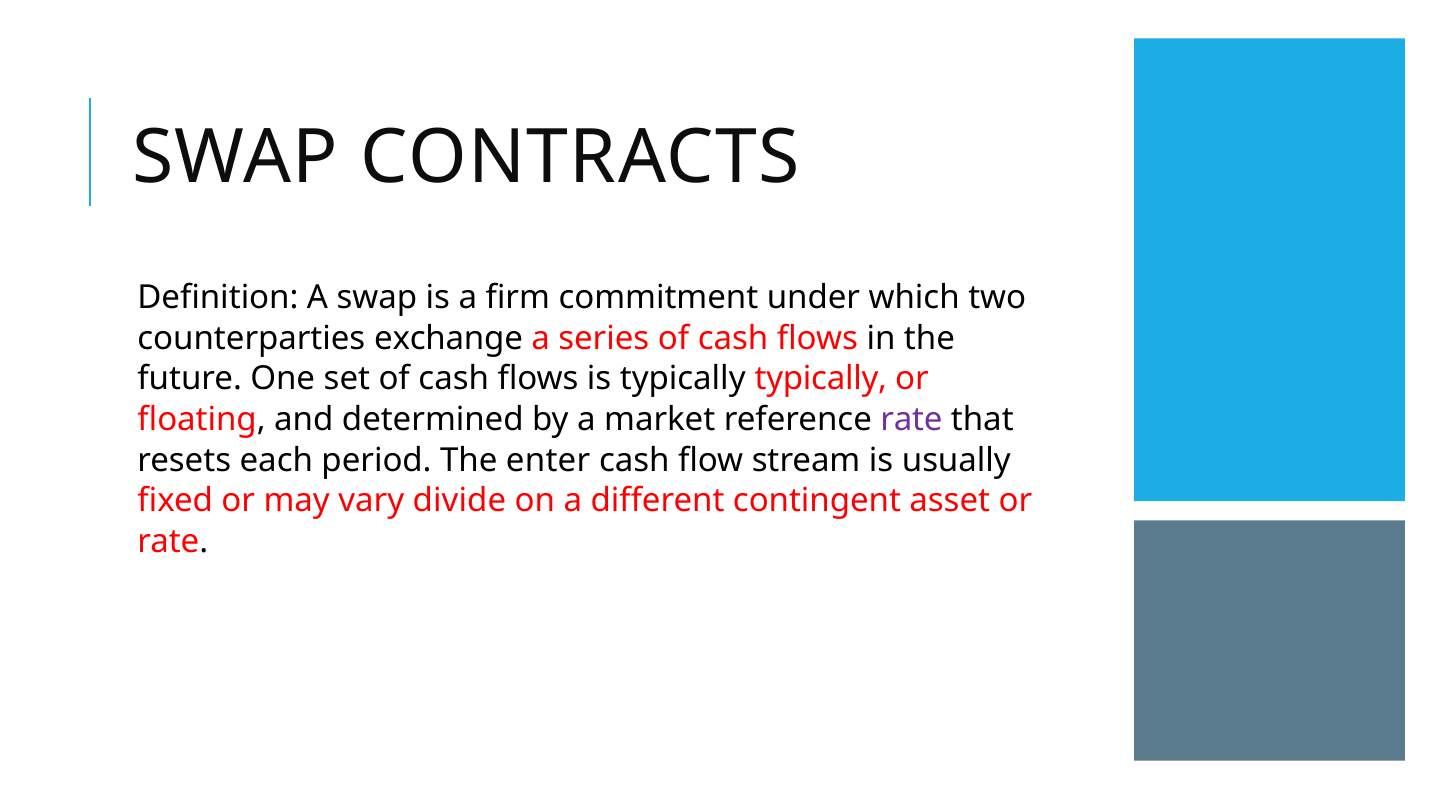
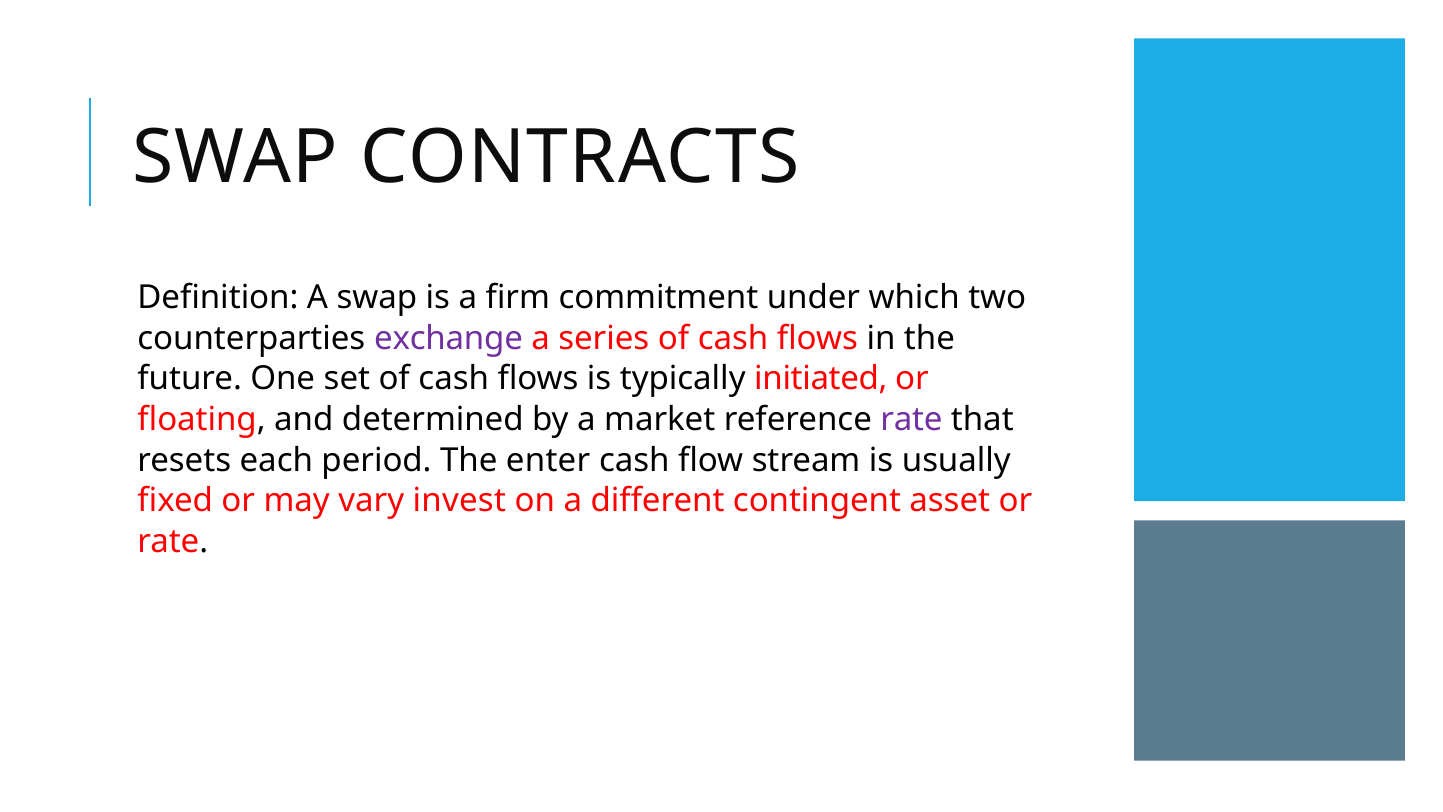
exchange colour: black -> purple
typically typically: typically -> initiated
divide: divide -> invest
